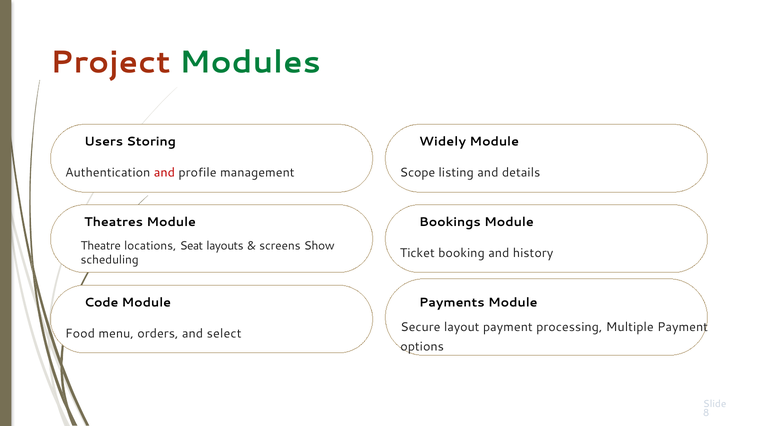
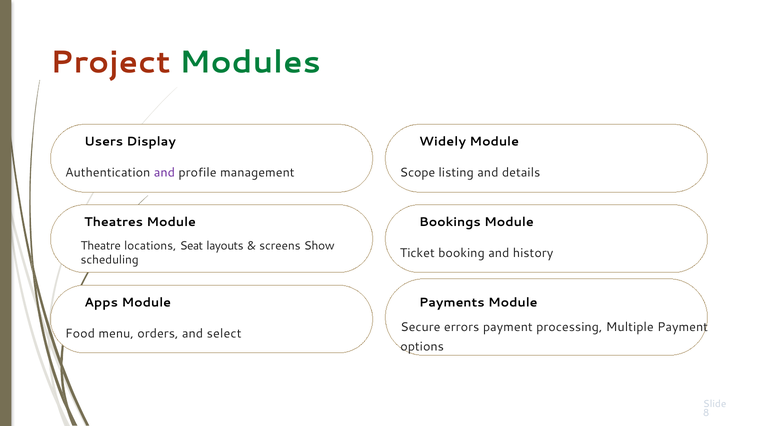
Storing: Storing -> Display
and at (164, 173) colour: red -> purple
Code: Code -> Apps
layout: layout -> errors
